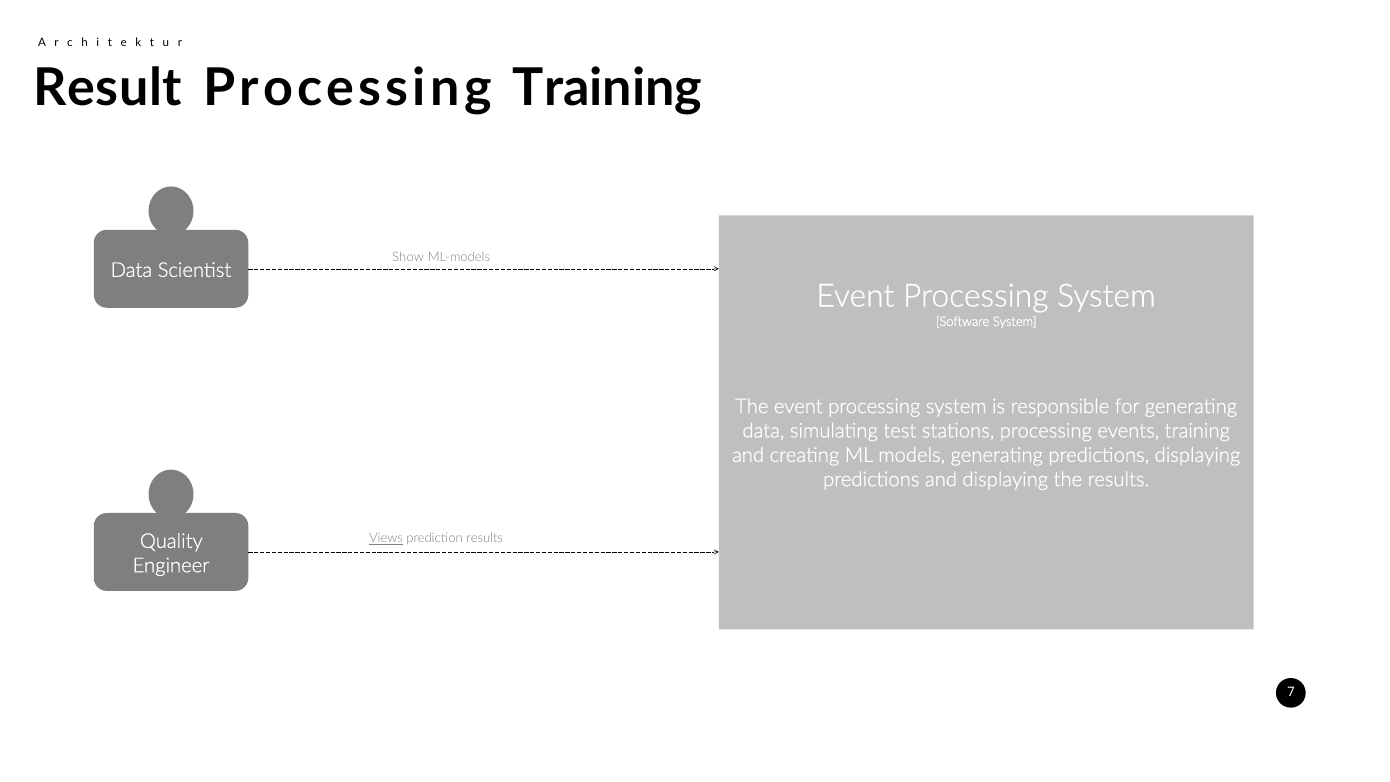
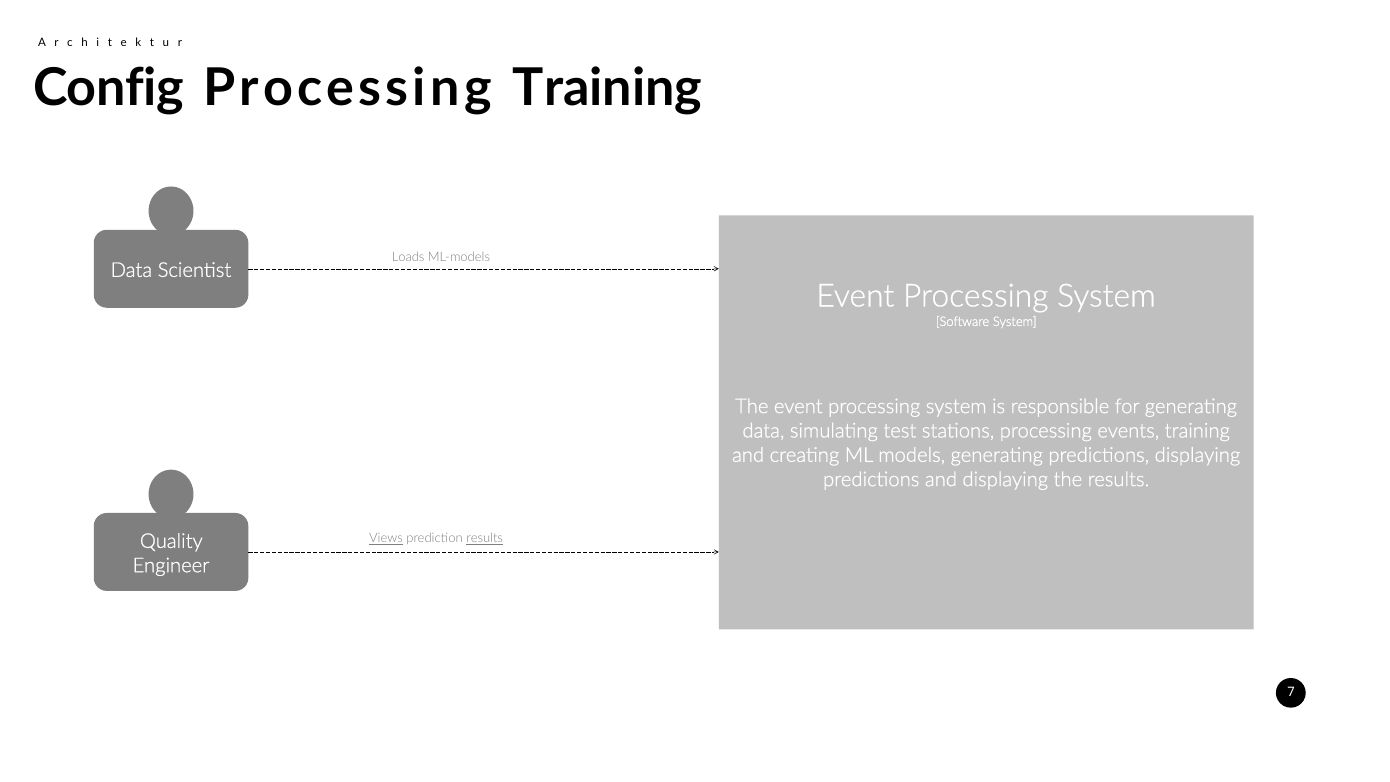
Result: Result -> Config
Show: Show -> Loads
results at (485, 539) underline: none -> present
